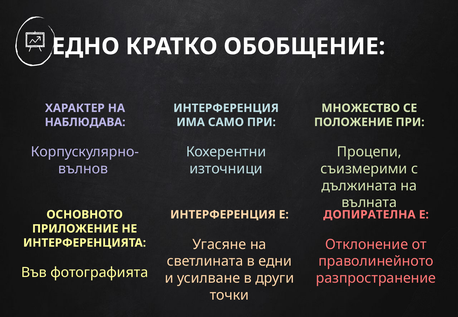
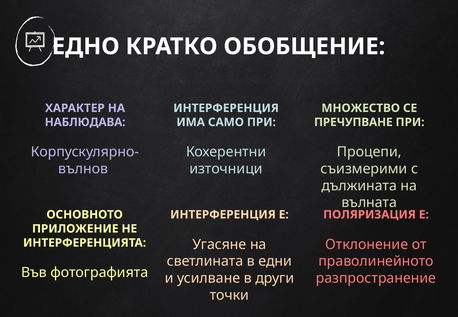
ПОЛОЖЕНИЕ: ПОЛОЖЕНИЕ -> ПРЕЧУПВАНЕ
ДОПИРАТЕЛНА: ДОПИРАТЕЛНА -> ПОЛЯРИЗАЦИЯ
